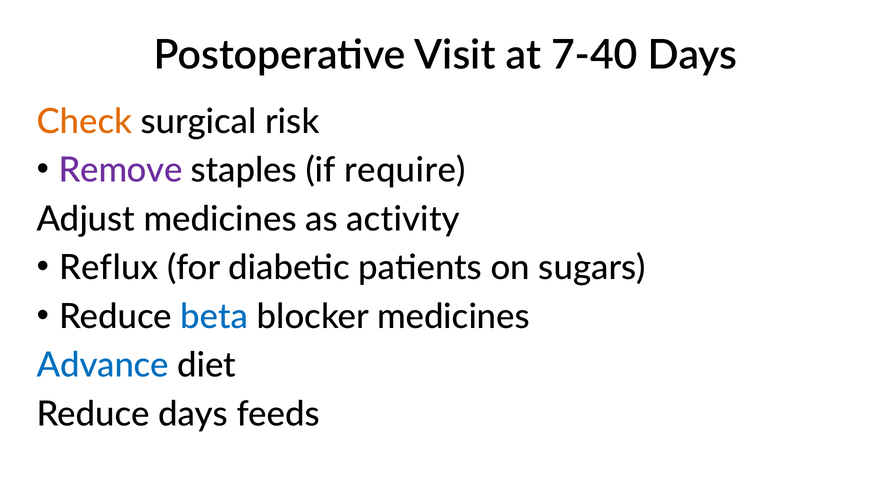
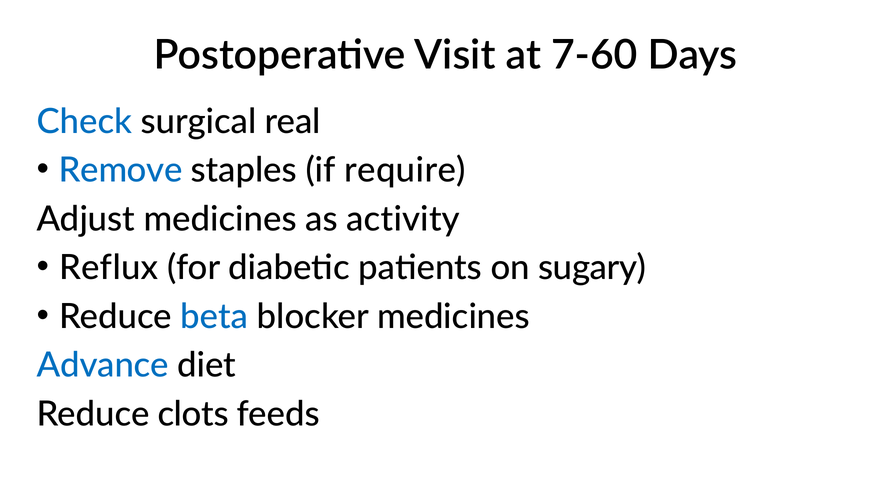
7-40: 7-40 -> 7-60
Check colour: orange -> blue
risk: risk -> real
Remove colour: purple -> blue
sugars: sugars -> sugary
Reduce days: days -> clots
